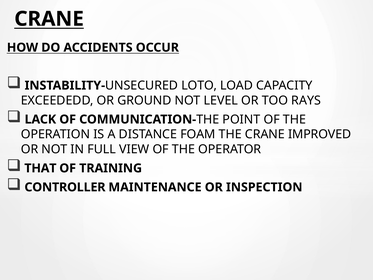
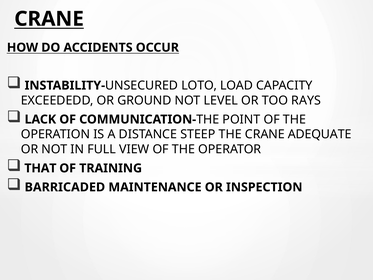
FOAM: FOAM -> STEEP
IMPROVED: IMPROVED -> ADEQUATE
CONTROLLER: CONTROLLER -> BARRICADED
